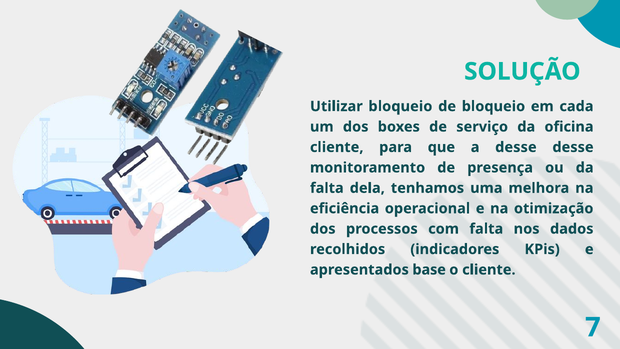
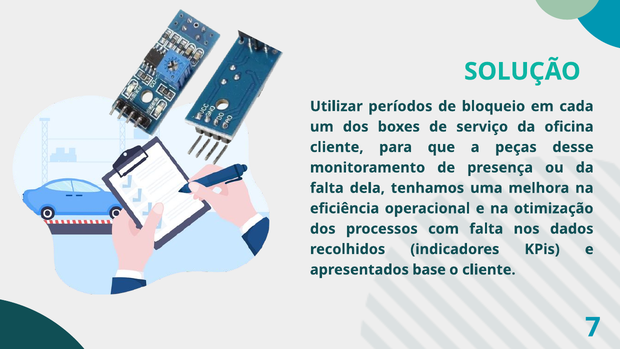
Utilizar bloqueio: bloqueio -> períodos
a desse: desse -> peças
